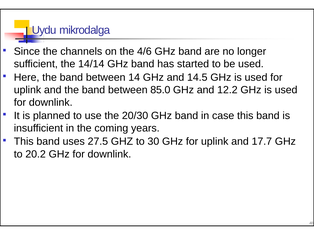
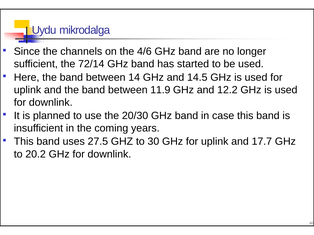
14/14: 14/14 -> 72/14
85.0: 85.0 -> 11.9
